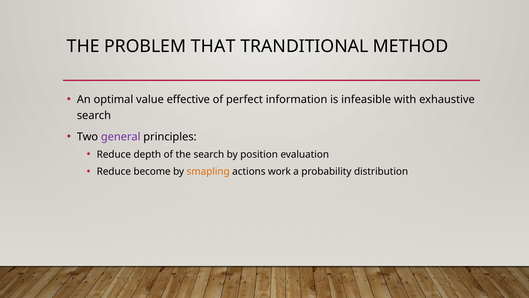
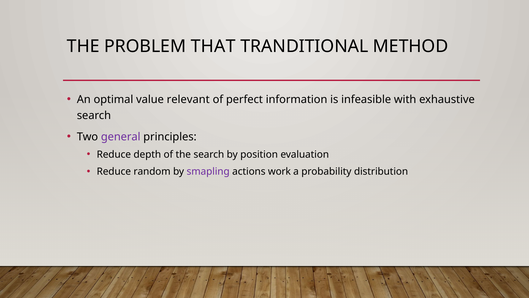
effective: effective -> relevant
become: become -> random
smapling colour: orange -> purple
